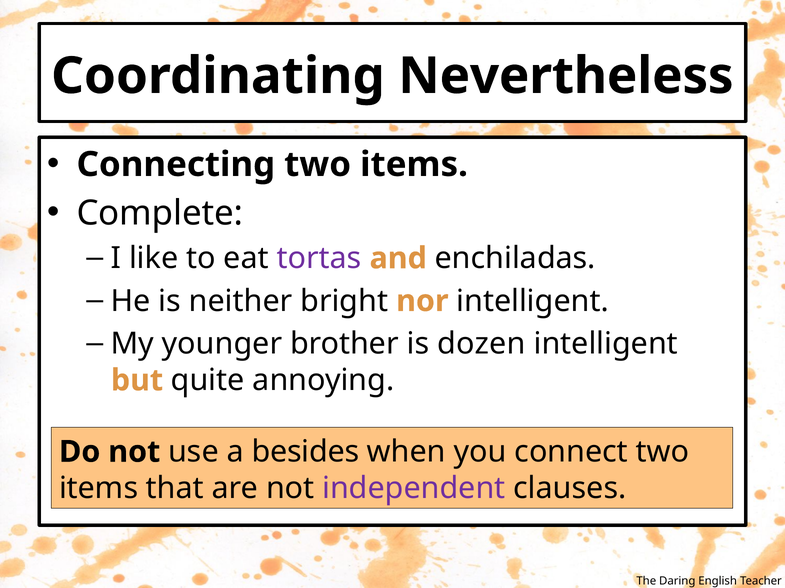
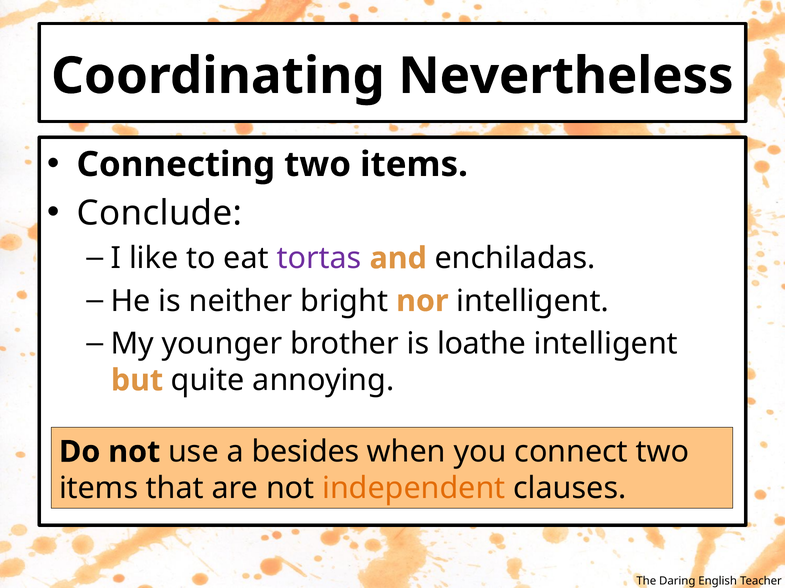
Complete: Complete -> Conclude
dozen: dozen -> loathe
independent colour: purple -> orange
